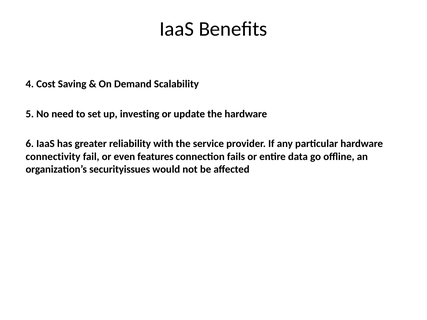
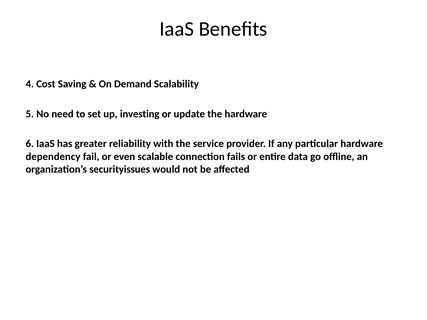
connectivity: connectivity -> dependency
features: features -> scalable
